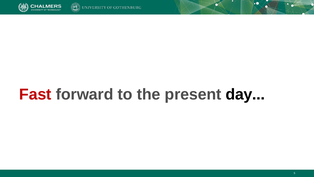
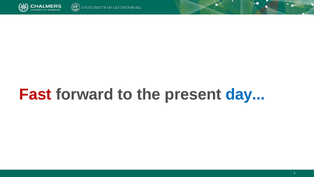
day colour: black -> blue
